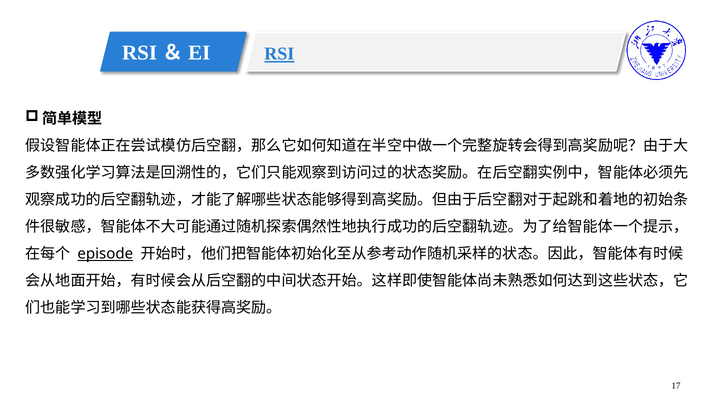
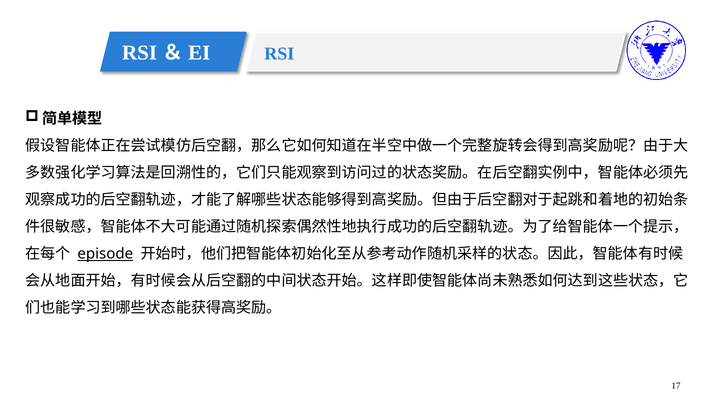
RSI at (279, 54) underline: present -> none
